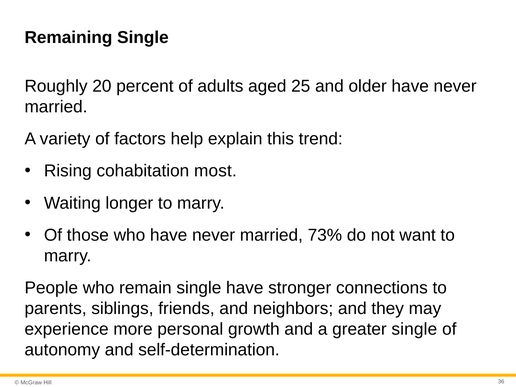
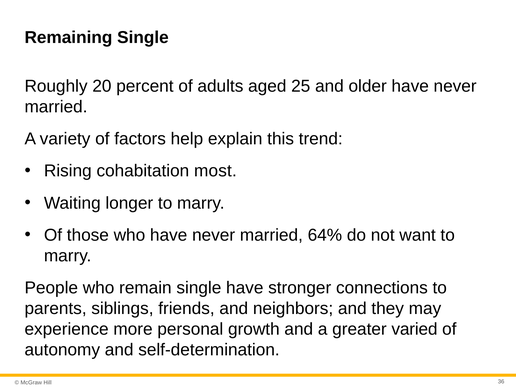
73%: 73% -> 64%
greater single: single -> varied
